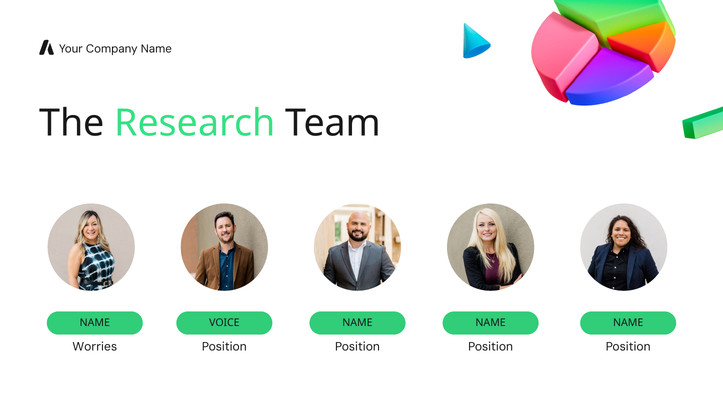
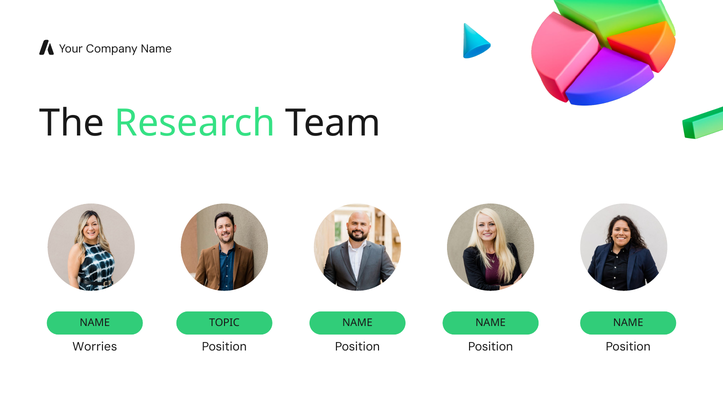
VOICE: VOICE -> TOPIC
